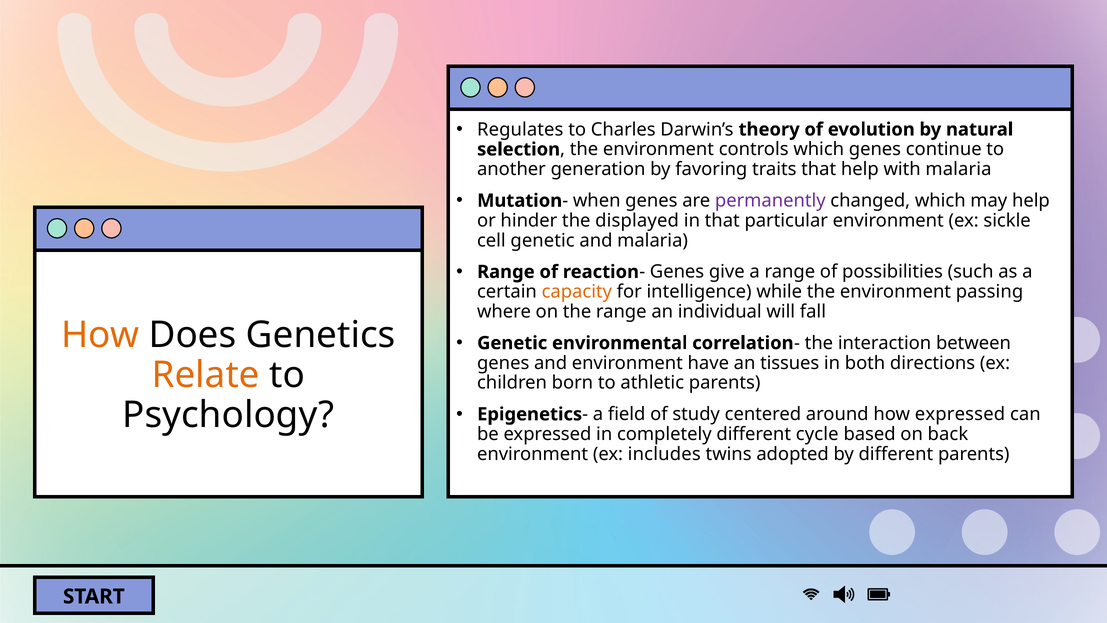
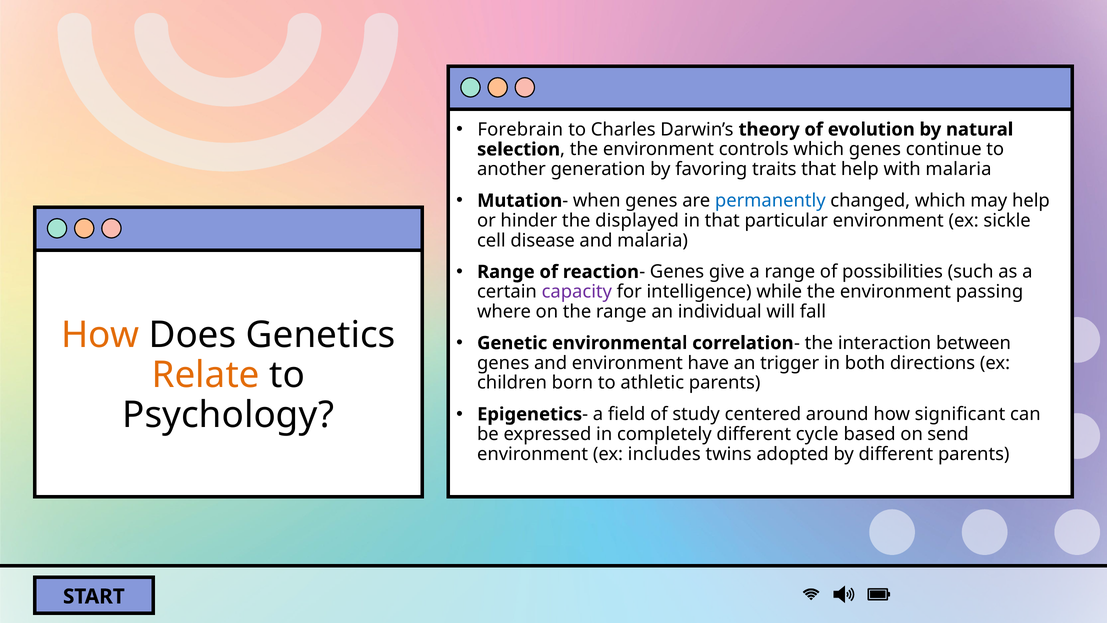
Regulates: Regulates -> Forebrain
permanently colour: purple -> blue
cell genetic: genetic -> disease
capacity colour: orange -> purple
tissues: tissues -> trigger
how expressed: expressed -> significant
back: back -> send
